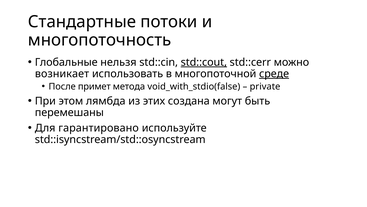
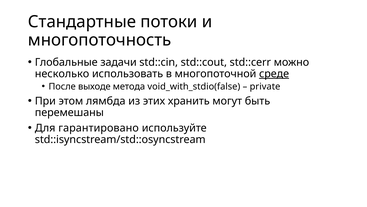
нельзя: нельзя -> задачи
std::cout underline: present -> none
возникает: возникает -> несколько
примет: примет -> выходе
создана: создана -> хранить
